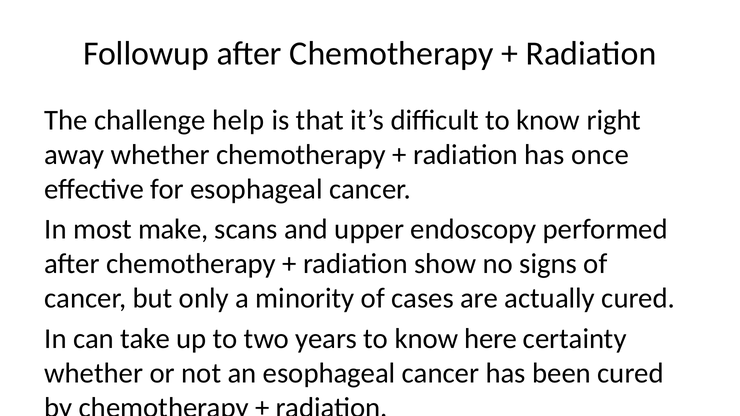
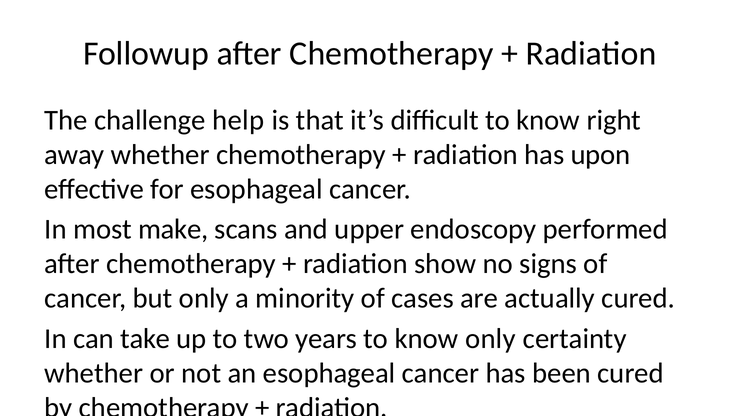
once: once -> upon
know here: here -> only
